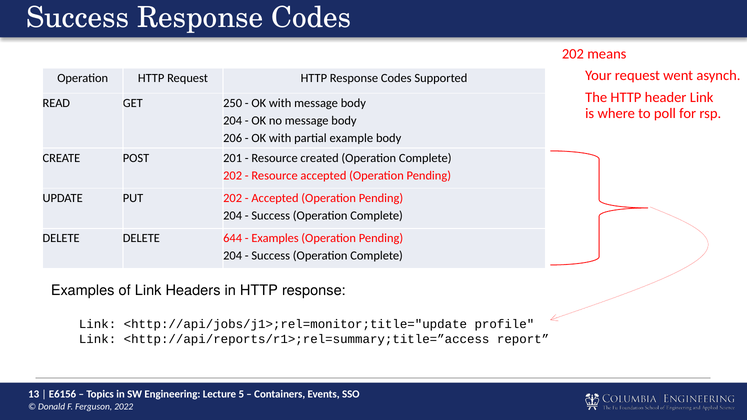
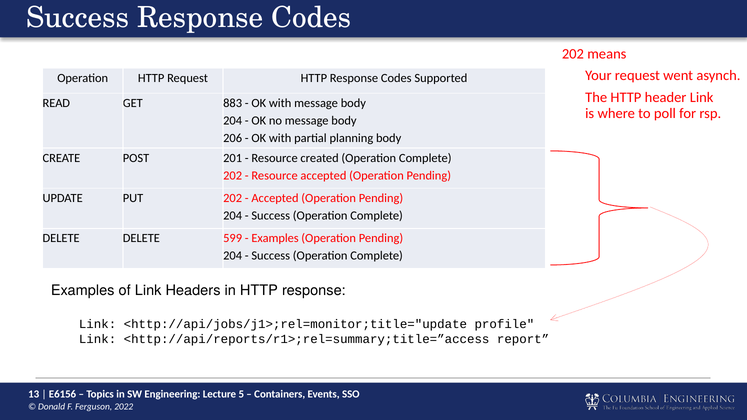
250: 250 -> 883
example: example -> planning
644: 644 -> 599
